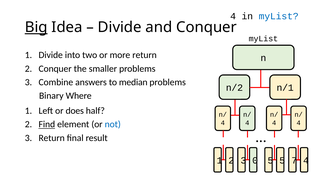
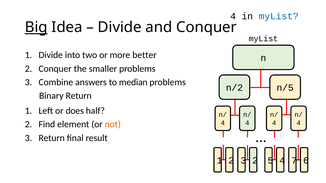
more return: return -> better
n/1: n/1 -> n/5
Binary Where: Where -> Return
Find underline: present -> none
not colour: blue -> orange
3 0: 0 -> 2
5 5: 5 -> 4
7 4: 4 -> 6
